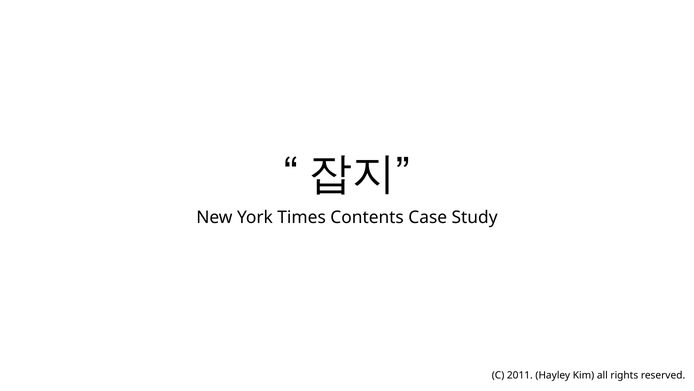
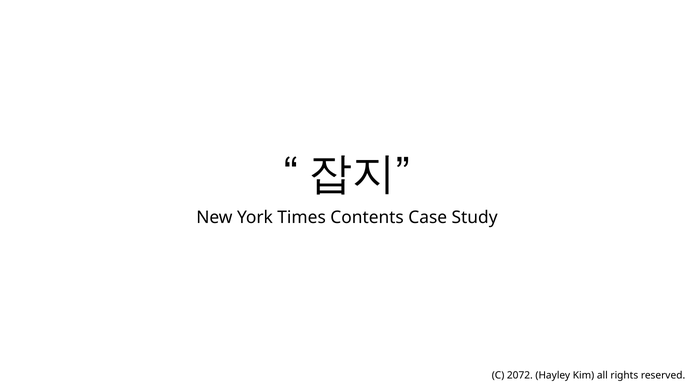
2011: 2011 -> 2072
